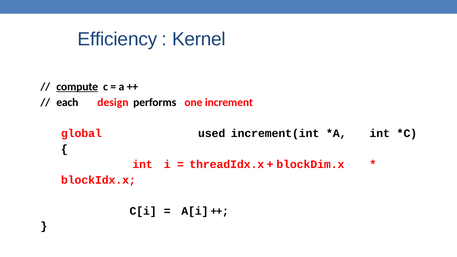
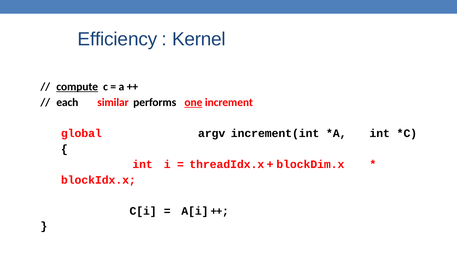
design: design -> similar
one underline: none -> present
used: used -> argv
